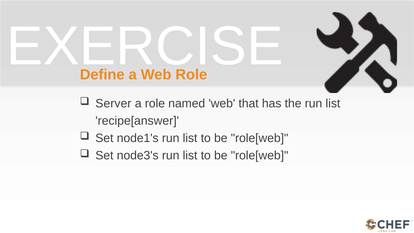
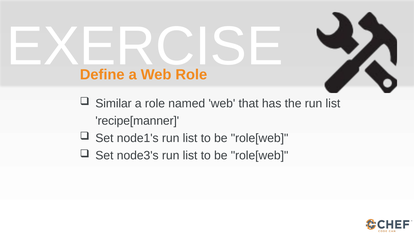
Server: Server -> Similar
recipe[answer: recipe[answer -> recipe[manner
